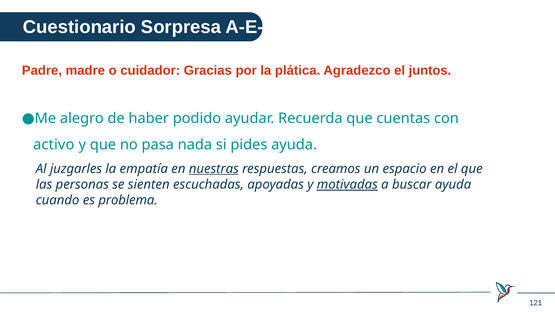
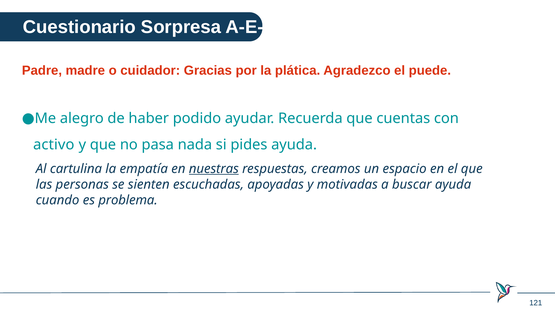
juntos: juntos -> puede
juzgarles: juzgarles -> cartulina
motivadas underline: present -> none
